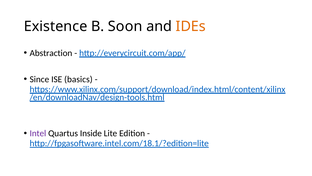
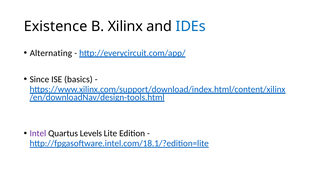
Soon: Soon -> Xilinx
IDEs colour: orange -> blue
Abstraction: Abstraction -> Alternating
Inside: Inside -> Levels
